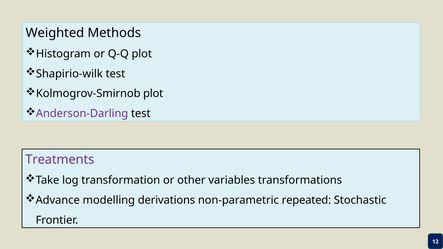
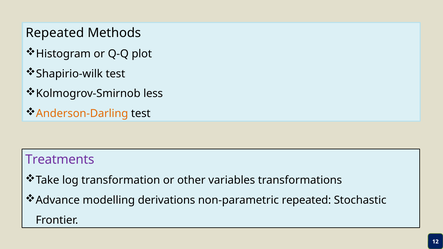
Weighted at (55, 33): Weighted -> Repeated
Kolmogrov-Smirnob plot: plot -> less
Anderson-Darling colour: purple -> orange
